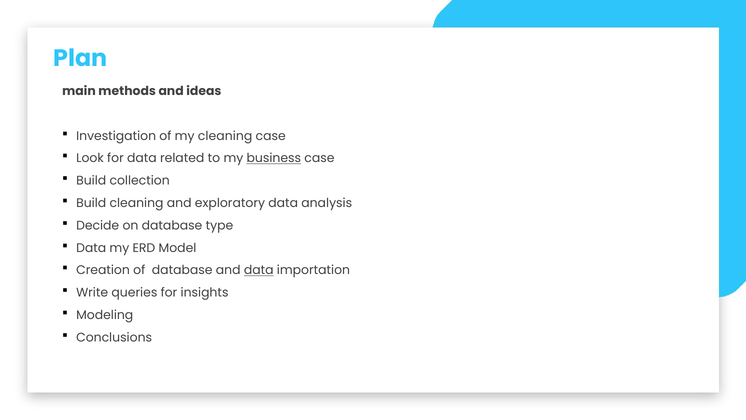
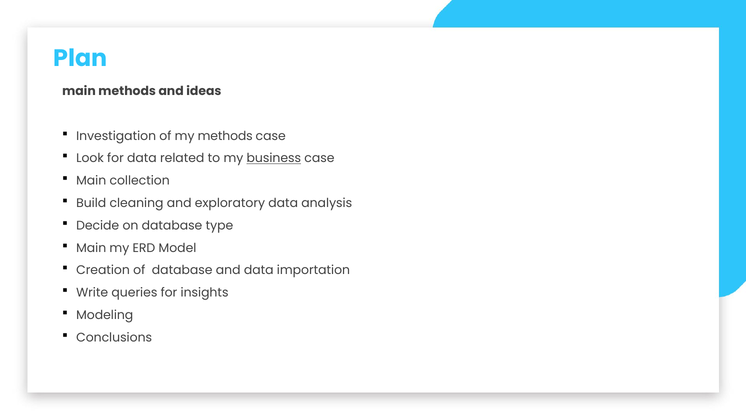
my cleaning: cleaning -> methods
Build at (91, 181): Build -> Main
Data at (91, 248): Data -> Main
data at (259, 270) underline: present -> none
